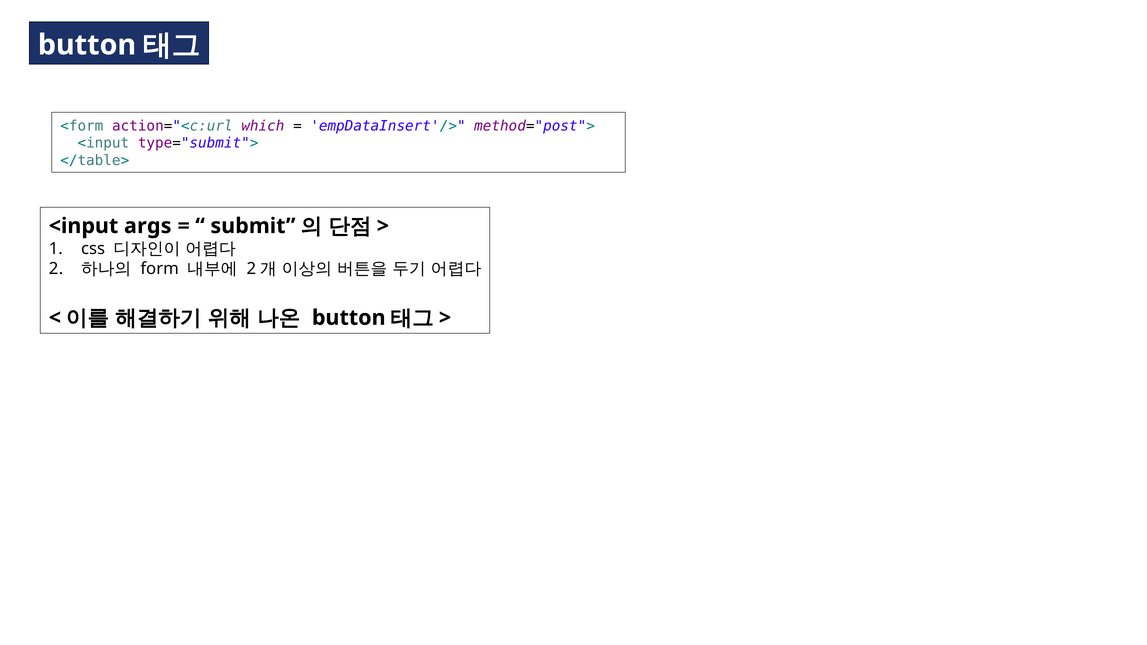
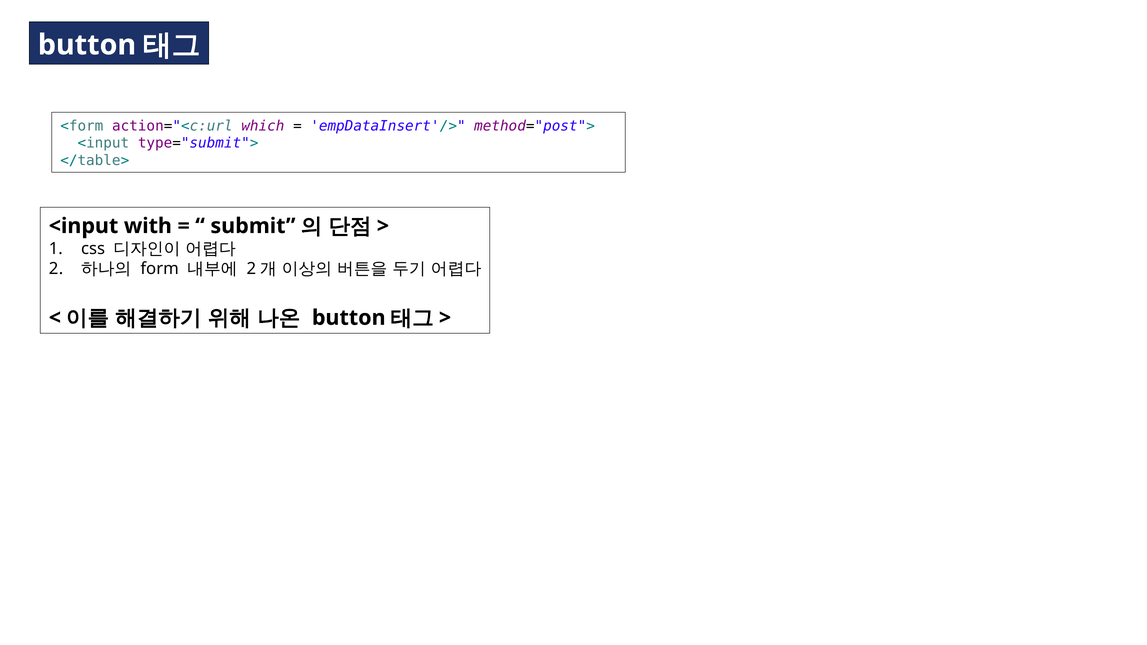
args: args -> with
